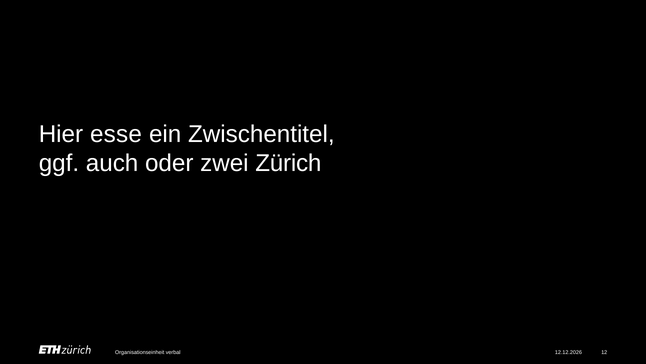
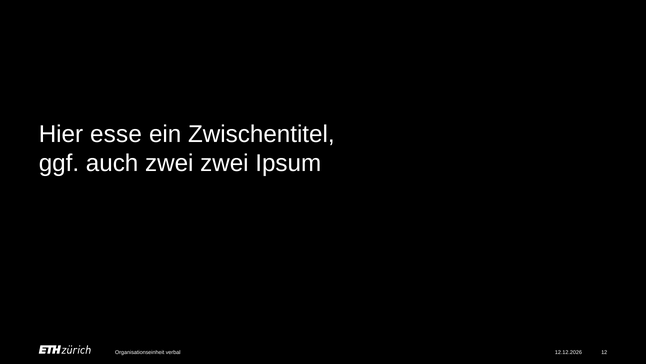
auch oder: oder -> zwei
Zürich: Zürich -> Ipsum
